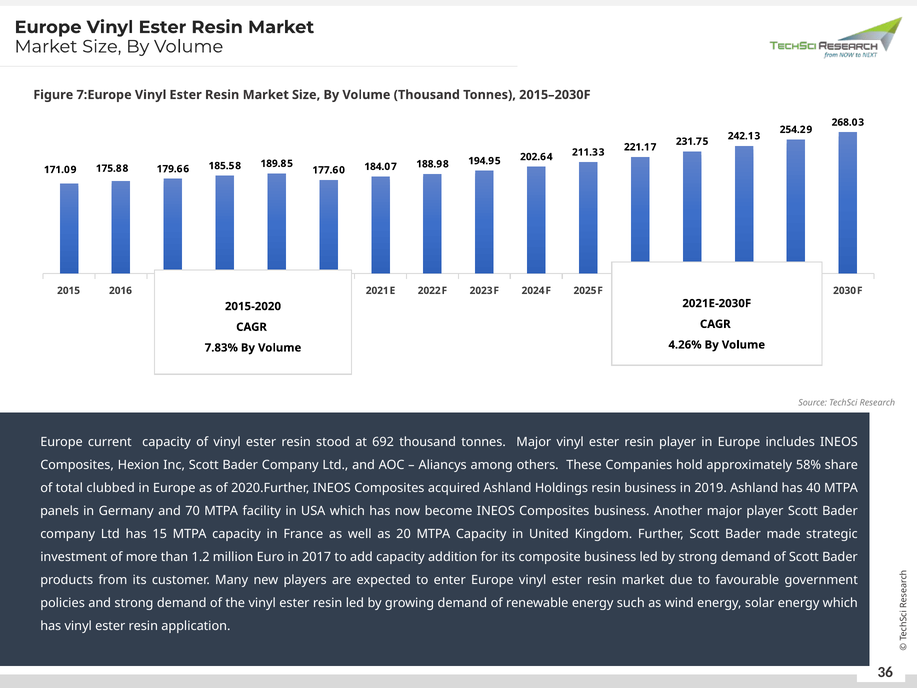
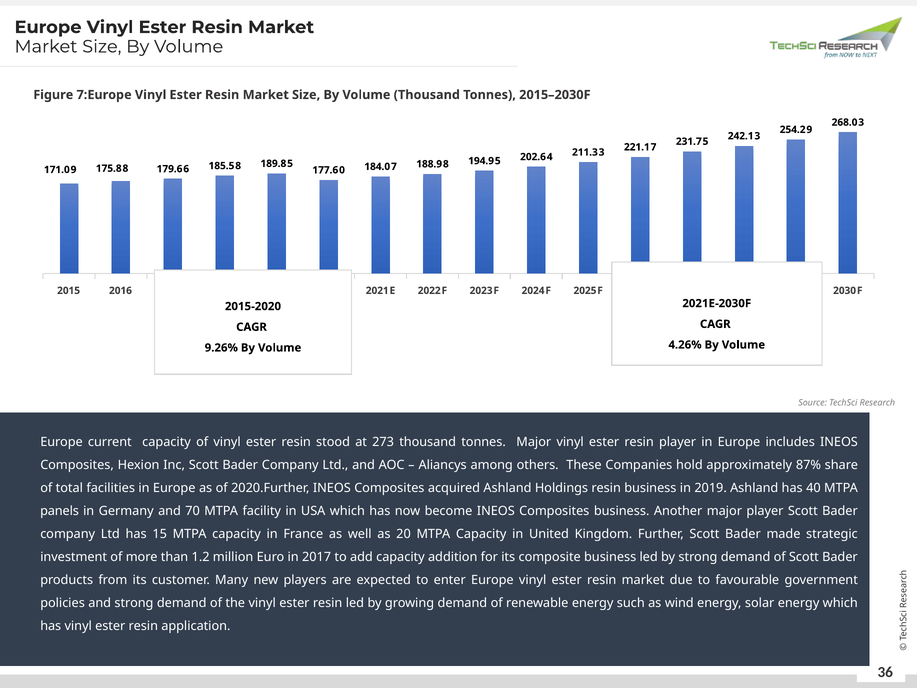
7.83%: 7.83% -> 9.26%
692: 692 -> 273
58%: 58% -> 87%
clubbed: clubbed -> facilities
